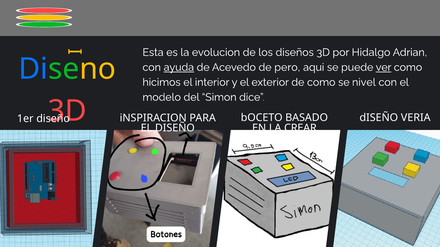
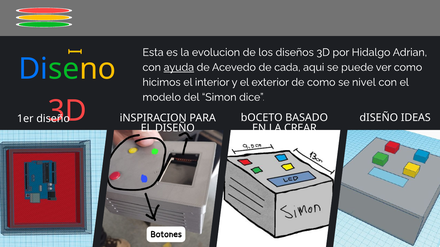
pero: pero -> cada
ver underline: present -> none
VERIA: VERIA -> IDEAS
